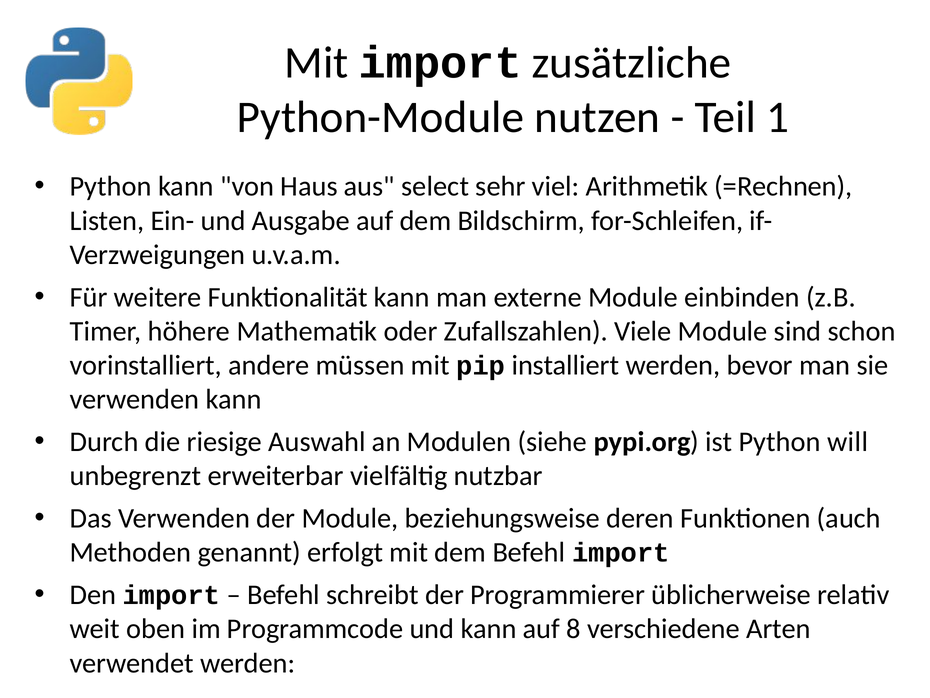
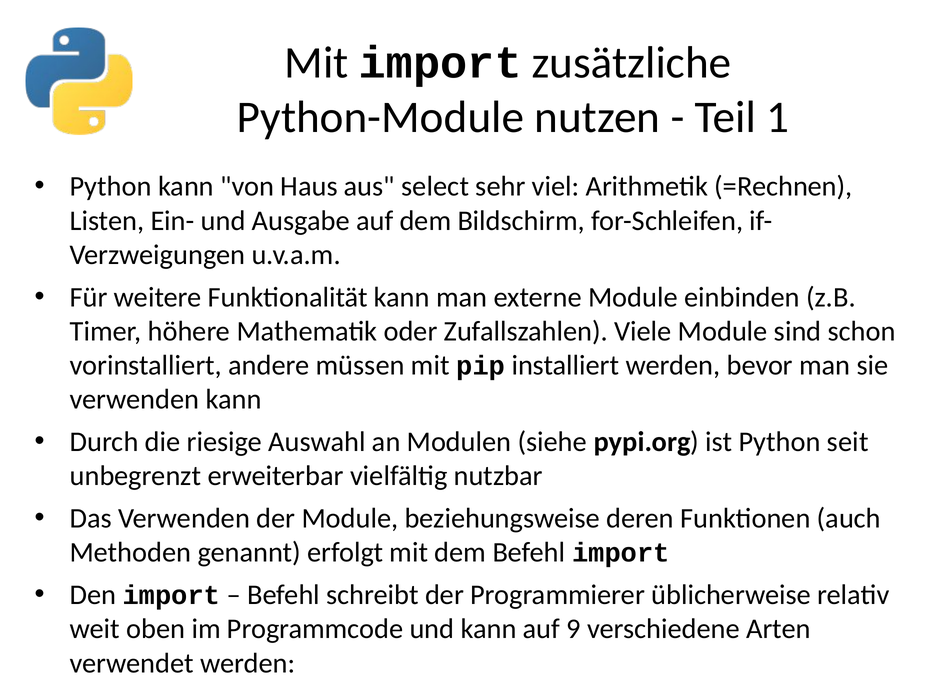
will: will -> seit
8: 8 -> 9
